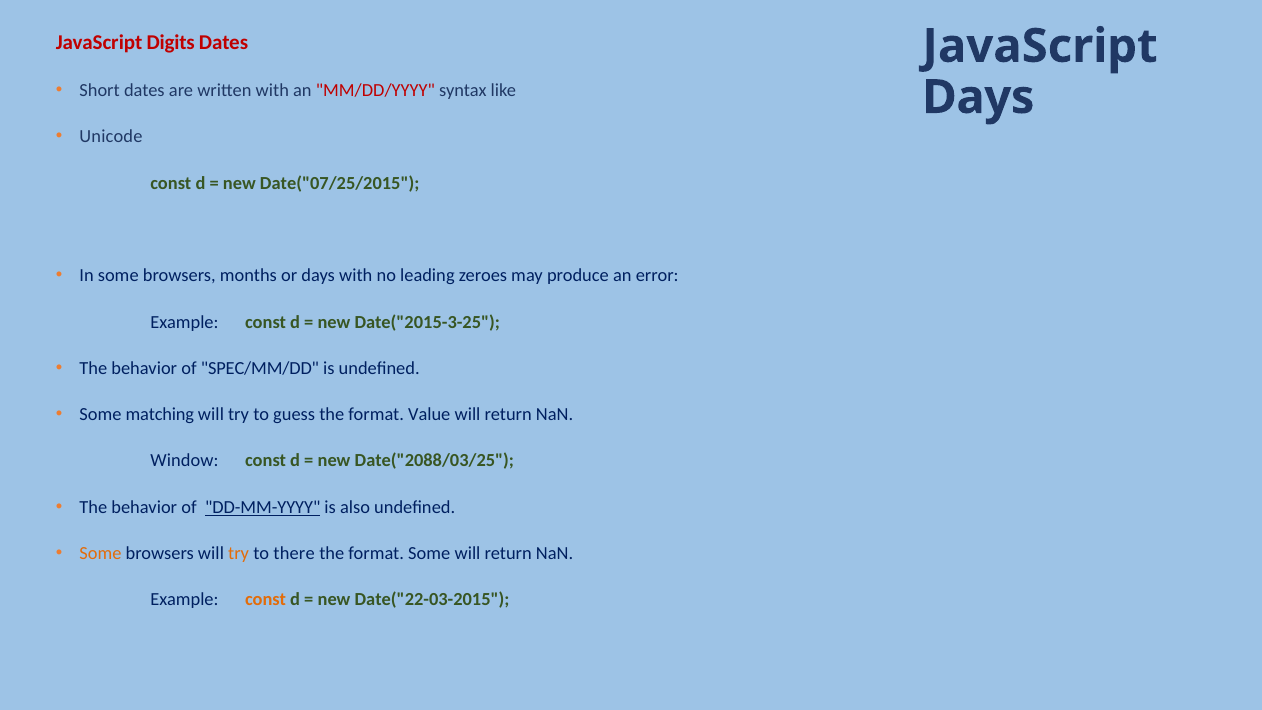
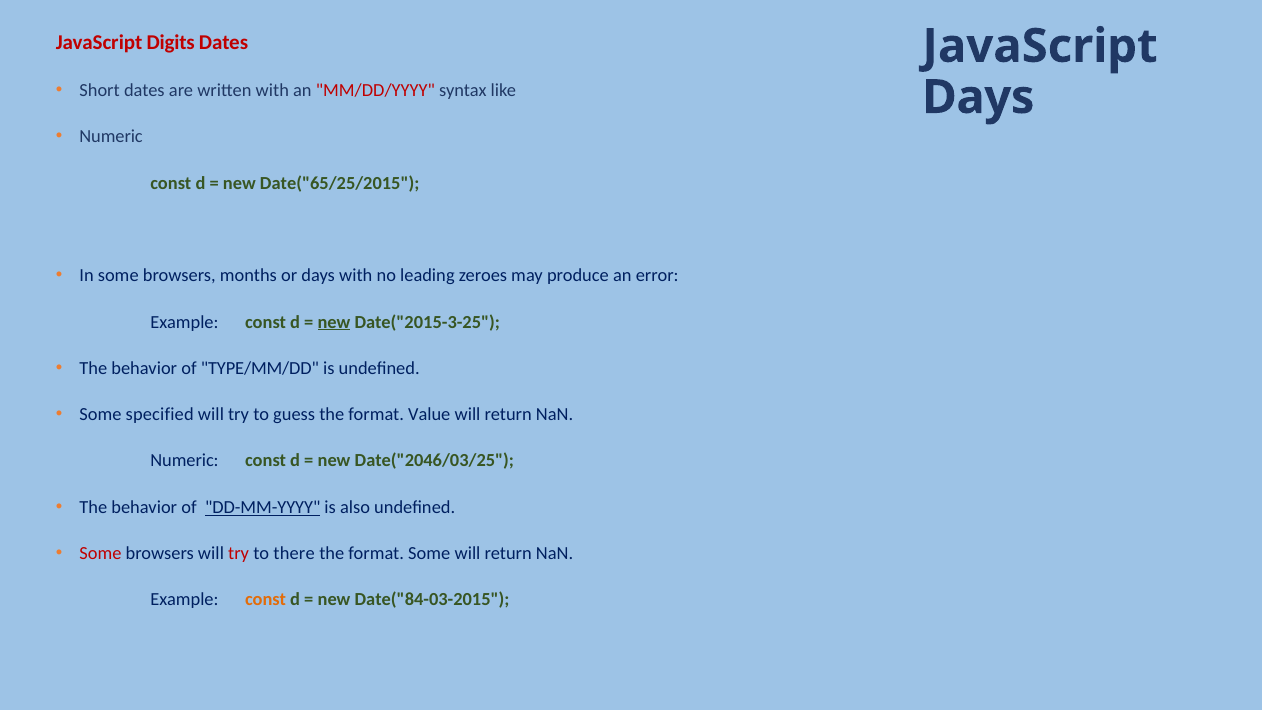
Unicode at (111, 137): Unicode -> Numeric
Date("07/25/2015: Date("07/25/2015 -> Date("65/25/2015
new at (334, 322) underline: none -> present
SPEC/MM/DD: SPEC/MM/DD -> TYPE/MM/DD
matching: matching -> specified
Window at (184, 461): Window -> Numeric
Date("2088/03/25: Date("2088/03/25 -> Date("2046/03/25
Some at (100, 553) colour: orange -> red
try at (239, 553) colour: orange -> red
Date("22-03-2015: Date("22-03-2015 -> Date("84-03-2015
